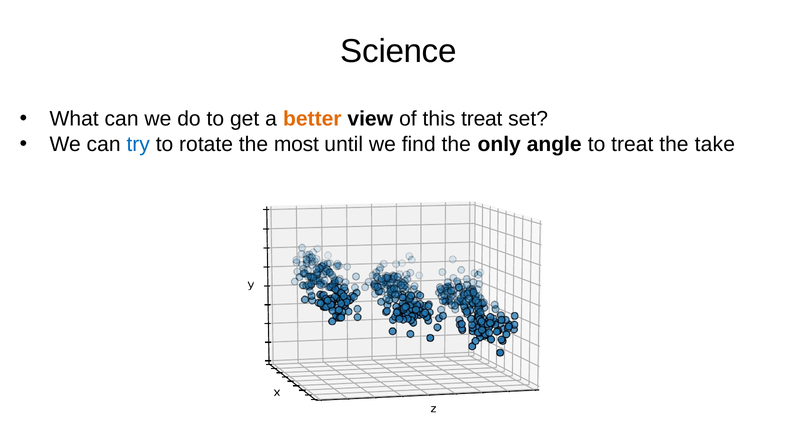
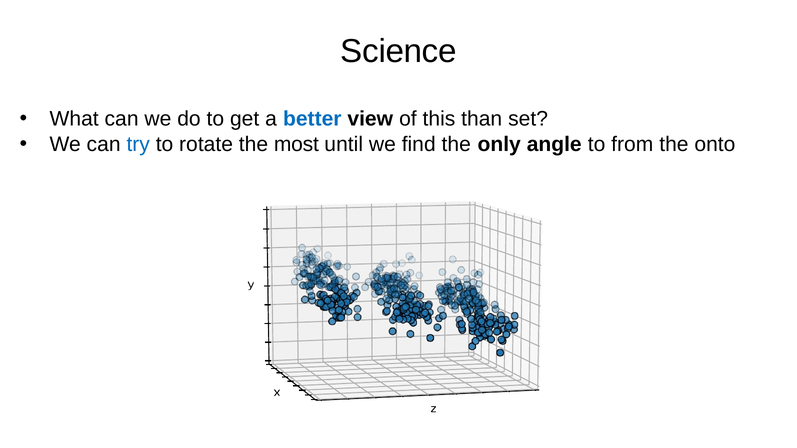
better colour: orange -> blue
this treat: treat -> than
to treat: treat -> from
take: take -> onto
